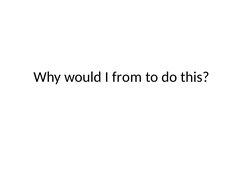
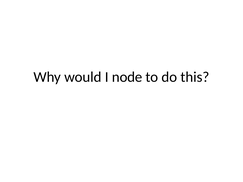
from: from -> node
